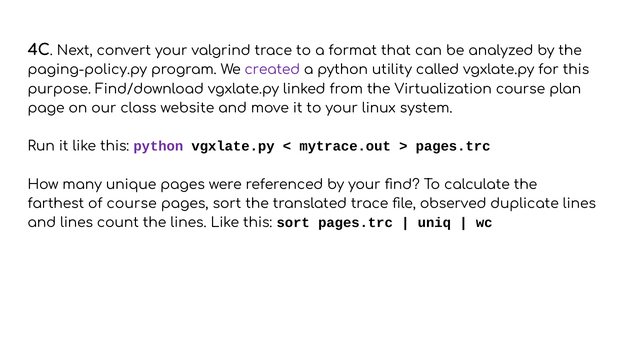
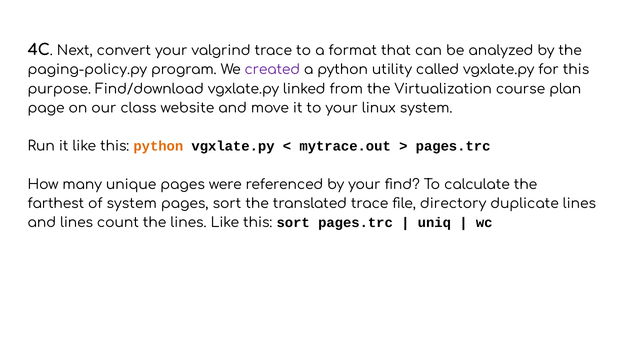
python at (158, 147) colour: purple -> orange
of course: course -> system
observed: observed -> directory
